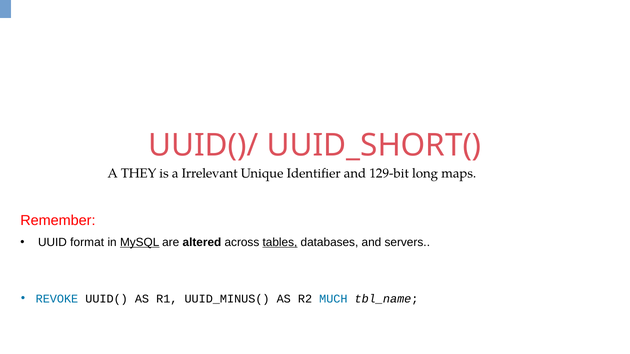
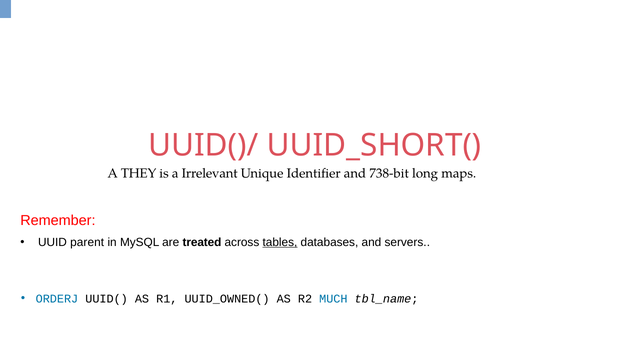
129-bit: 129-bit -> 738-bit
format: format -> parent
MySQL underline: present -> none
altered: altered -> treated
REVOKE: REVOKE -> ORDERJ
UUID_MINUS(: UUID_MINUS( -> UUID_OWNED(
